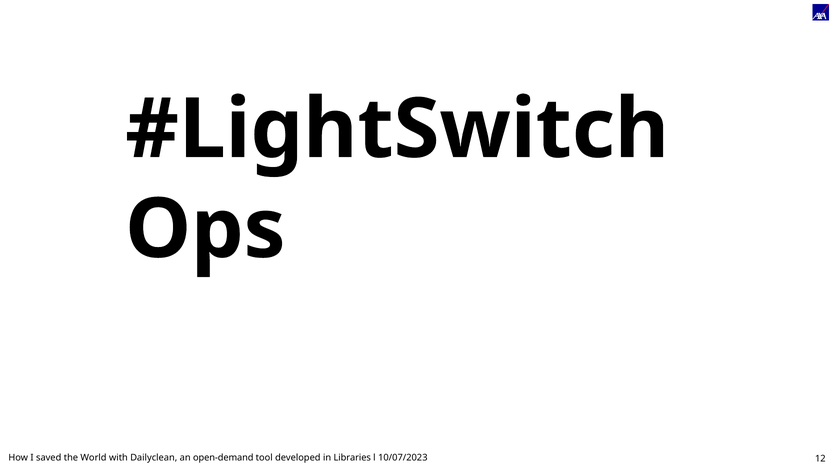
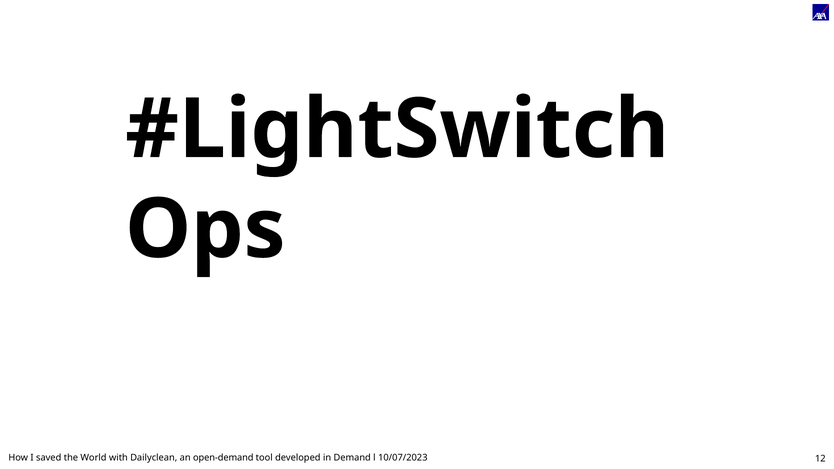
Libraries: Libraries -> Demand
